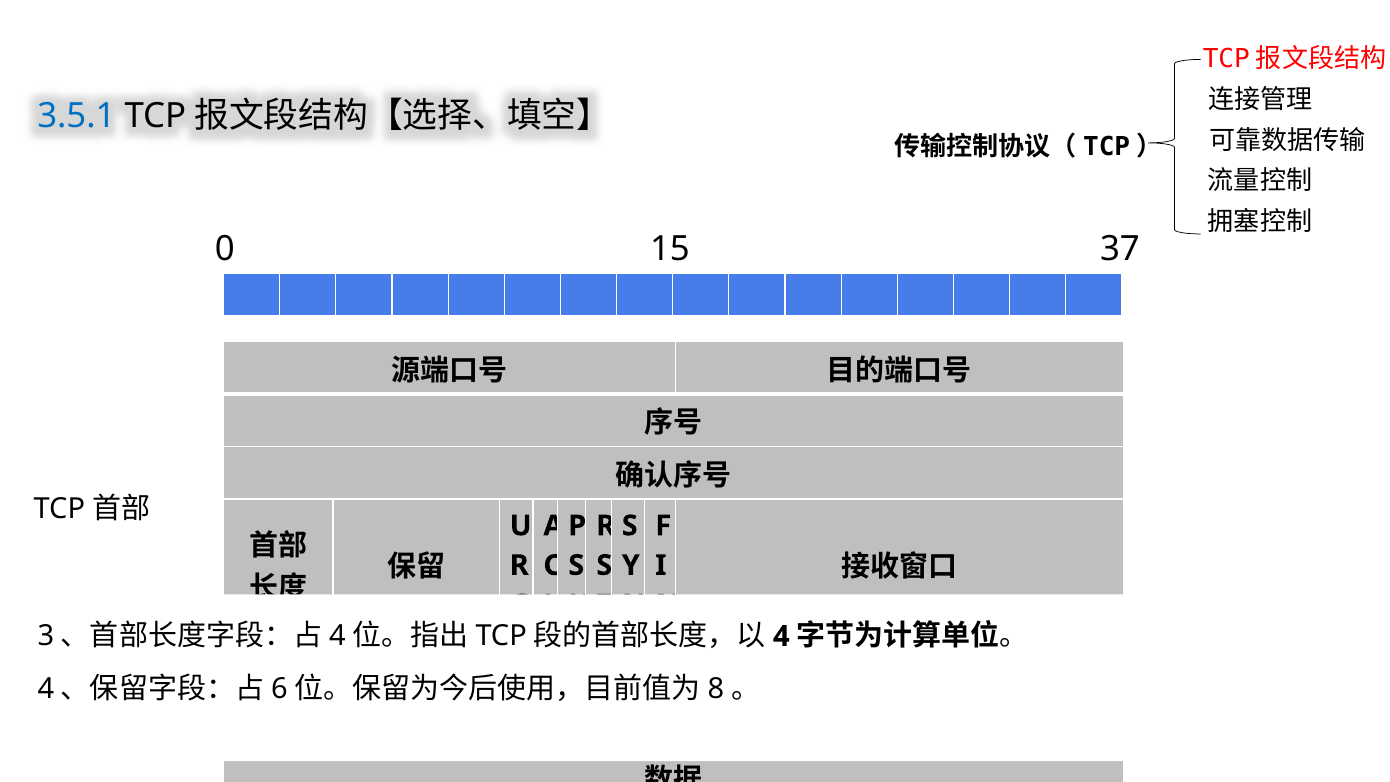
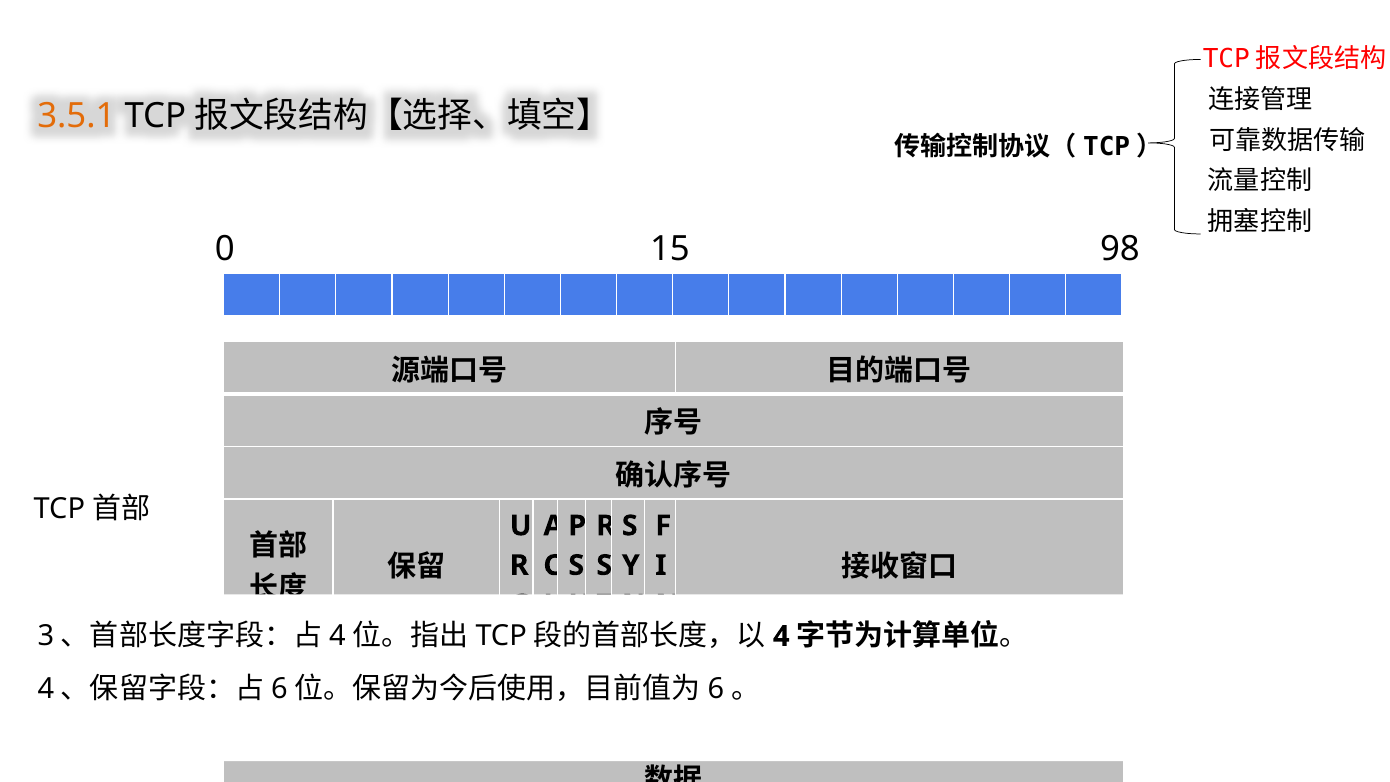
3.5.1 colour: blue -> orange
37: 37 -> 98
8 at (716, 688): 8 -> 6
